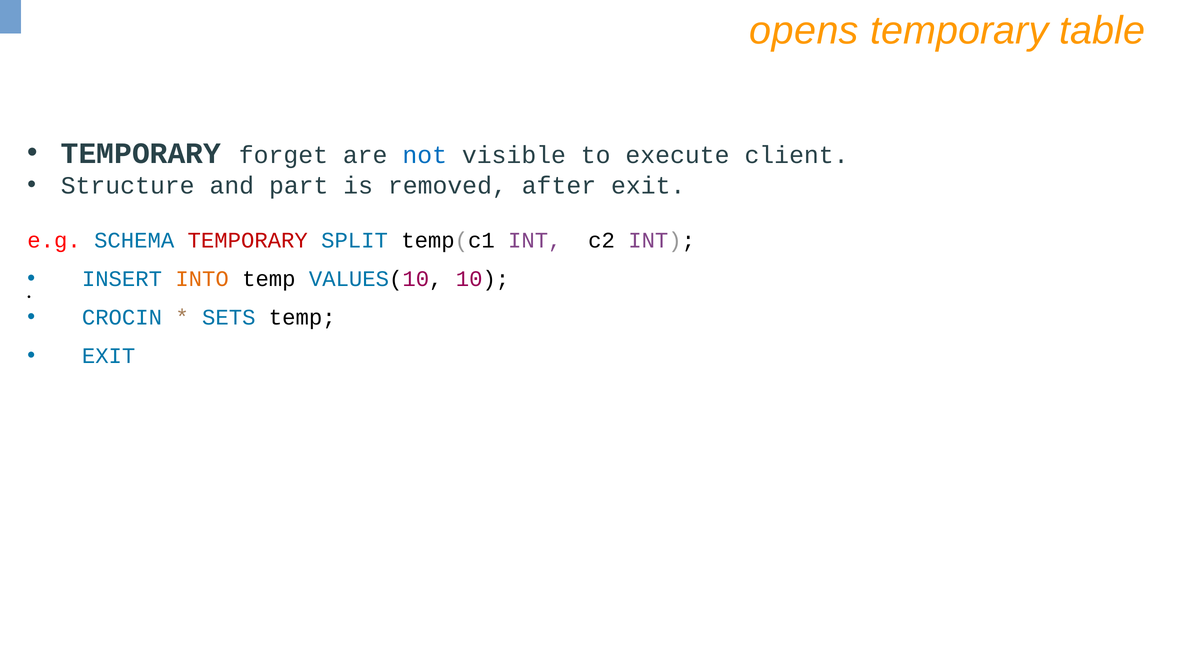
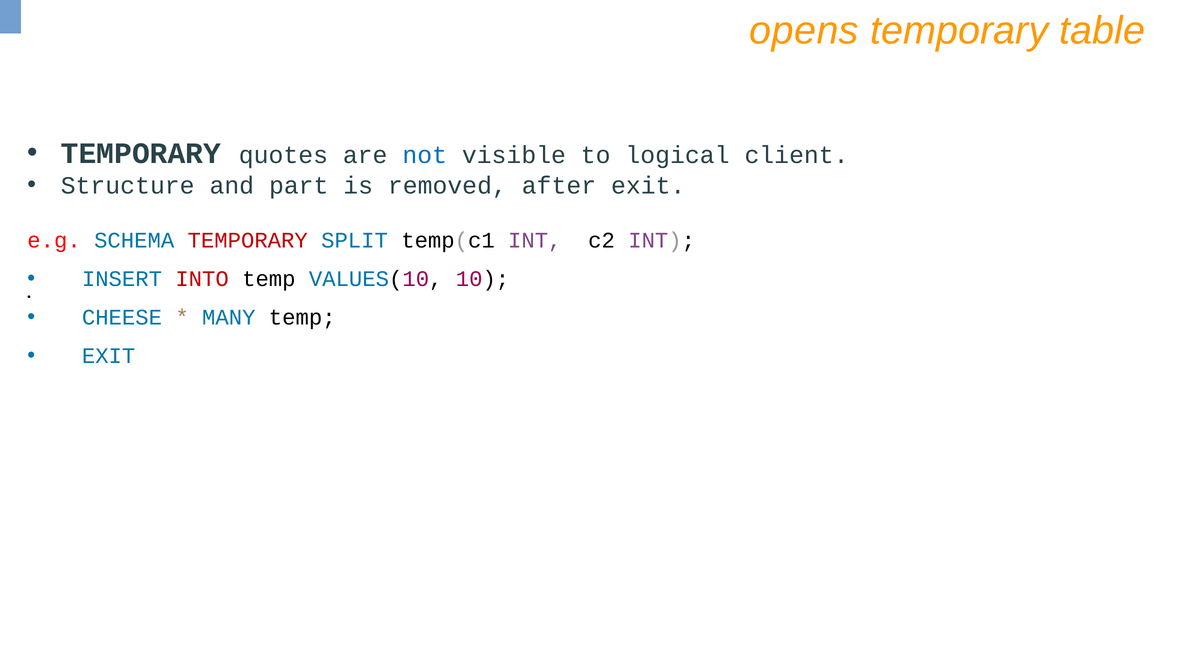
forget: forget -> quotes
execute: execute -> logical
INTO colour: orange -> red
CROCIN: CROCIN -> CHEESE
SETS: SETS -> MANY
